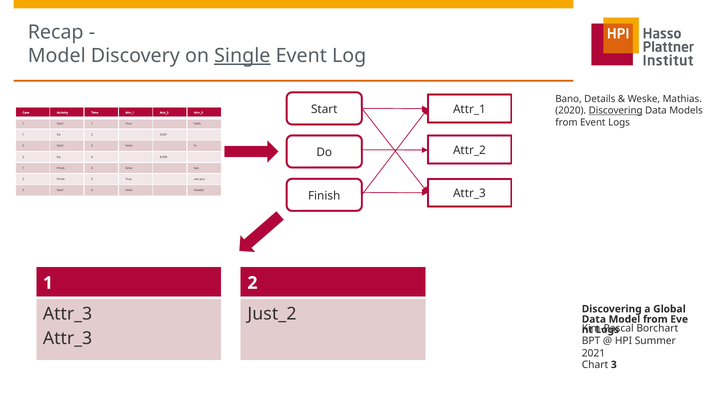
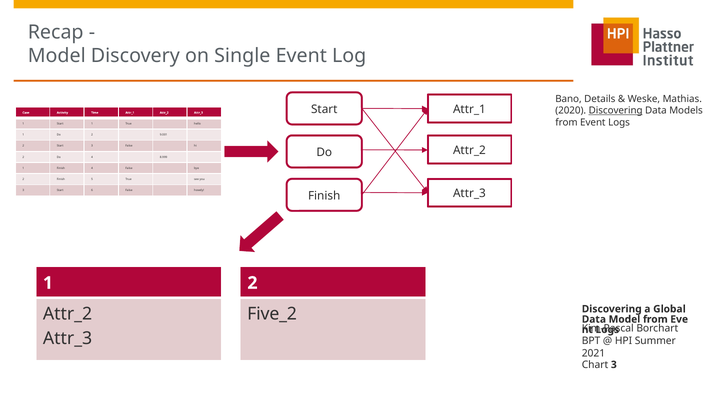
Single underline: present -> none
Attr_3 at (68, 314): Attr_3 -> Attr_2
Just_2: Just_2 -> Five_2
